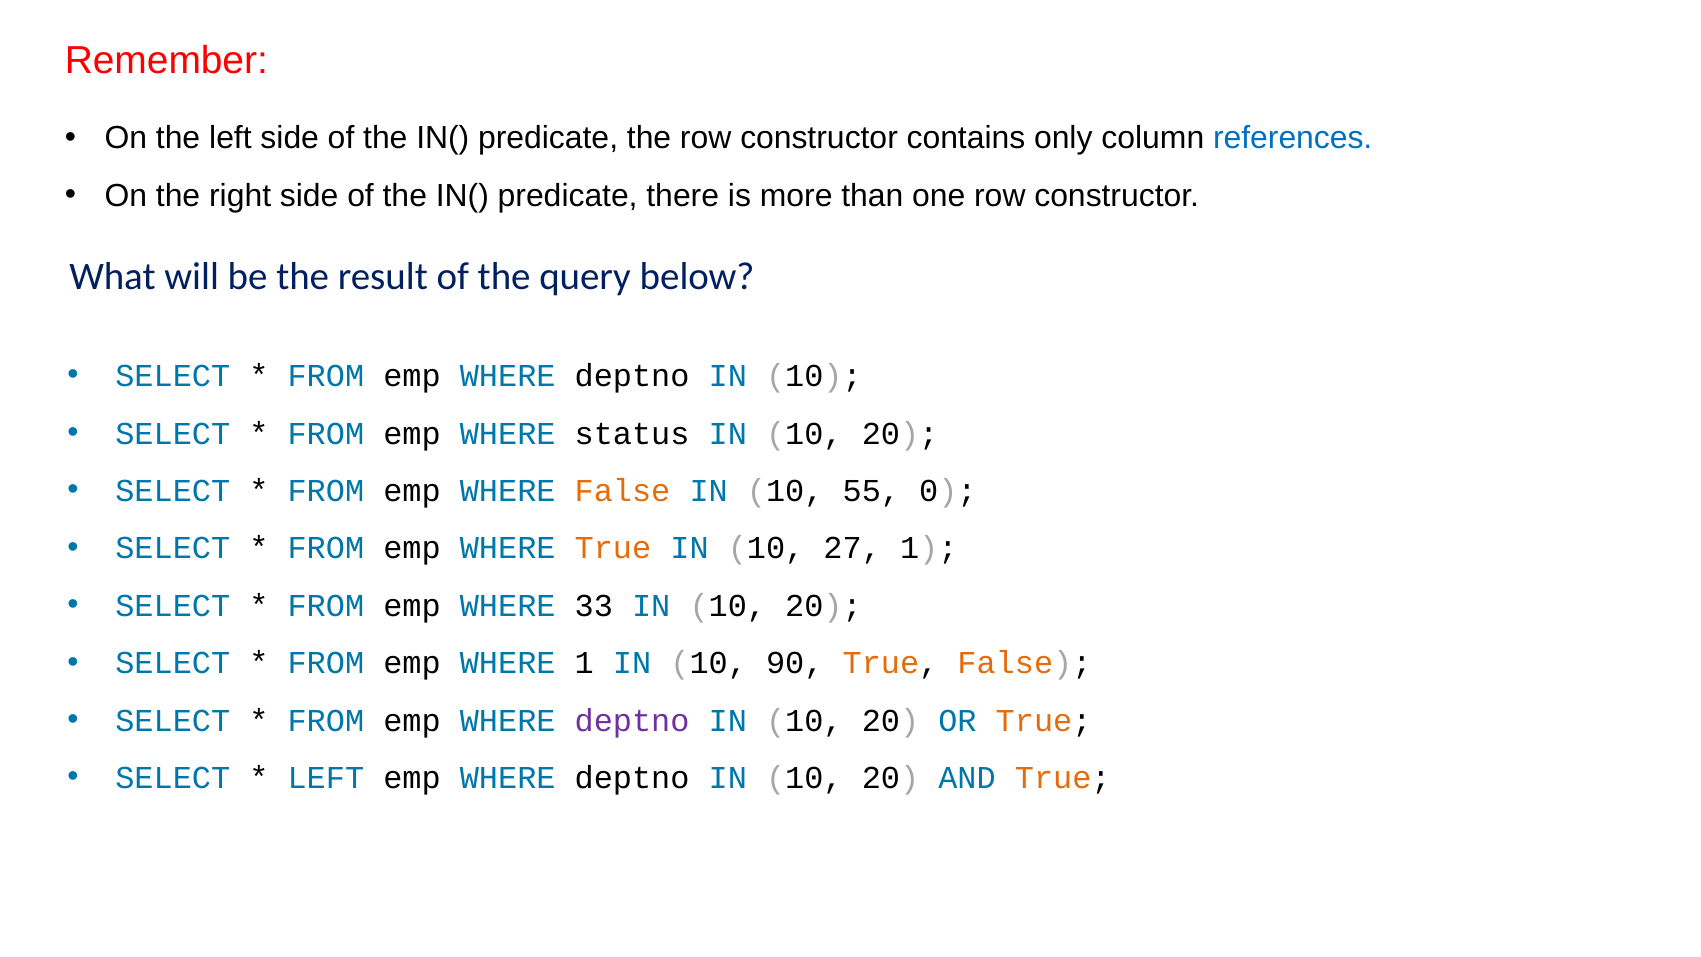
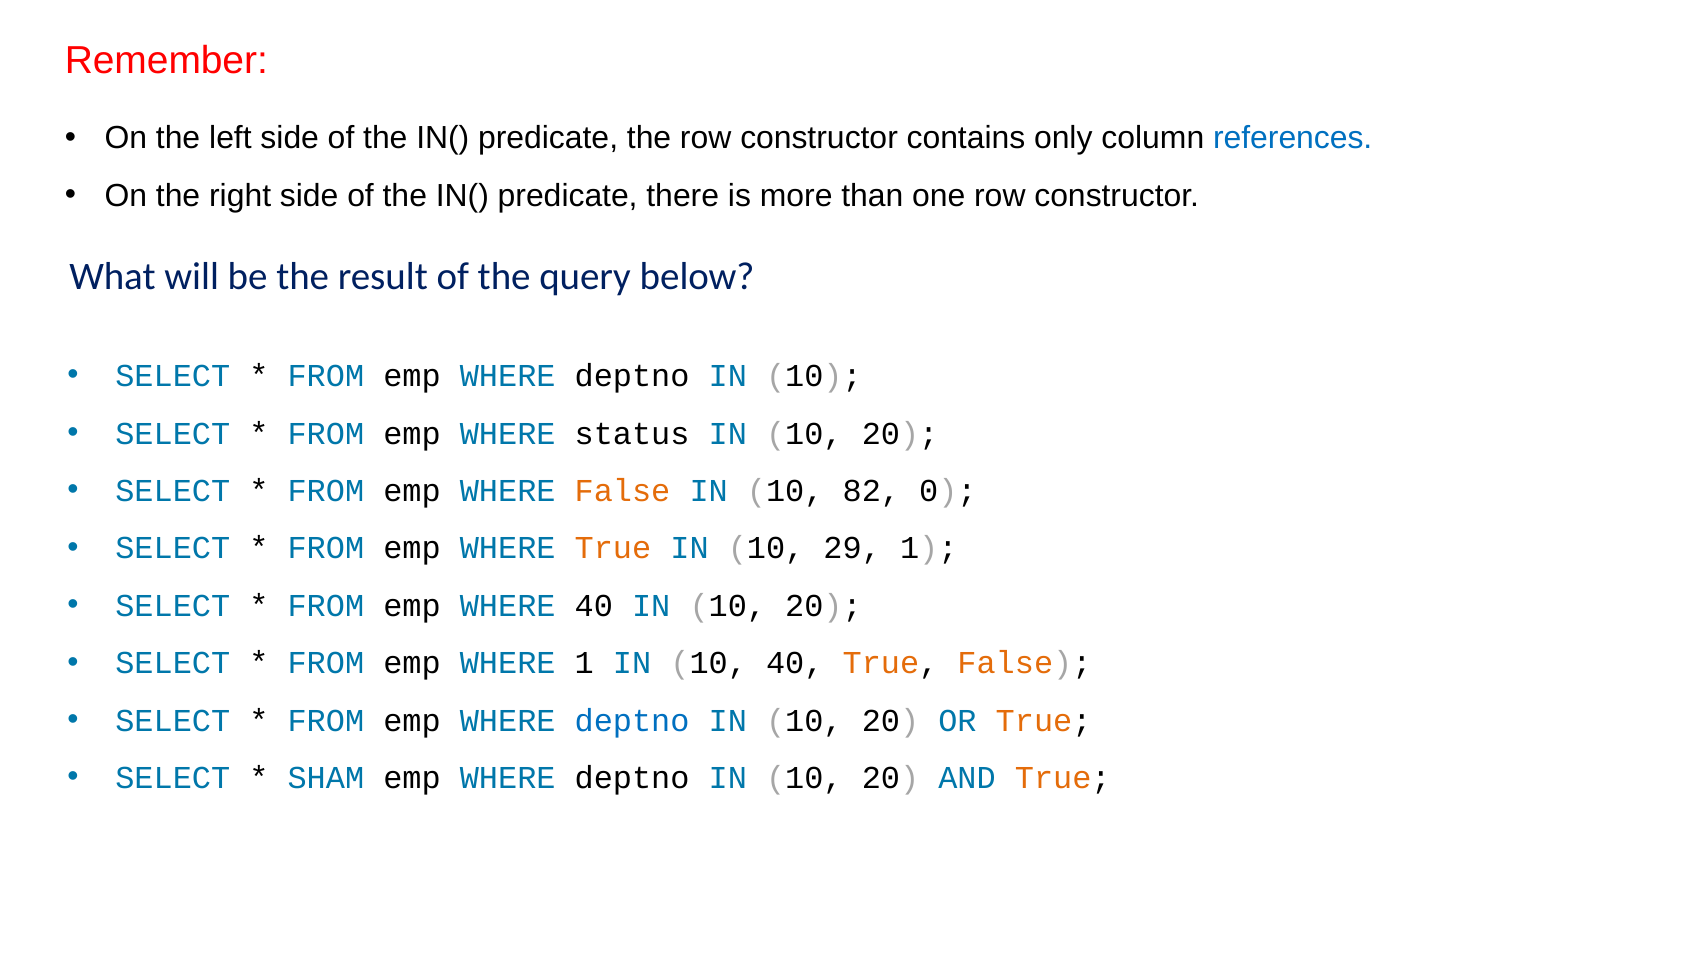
55: 55 -> 82
27: 27 -> 29
WHERE 33: 33 -> 40
10 90: 90 -> 40
deptno at (632, 721) colour: purple -> blue
LEFT at (326, 778): LEFT -> SHAM
